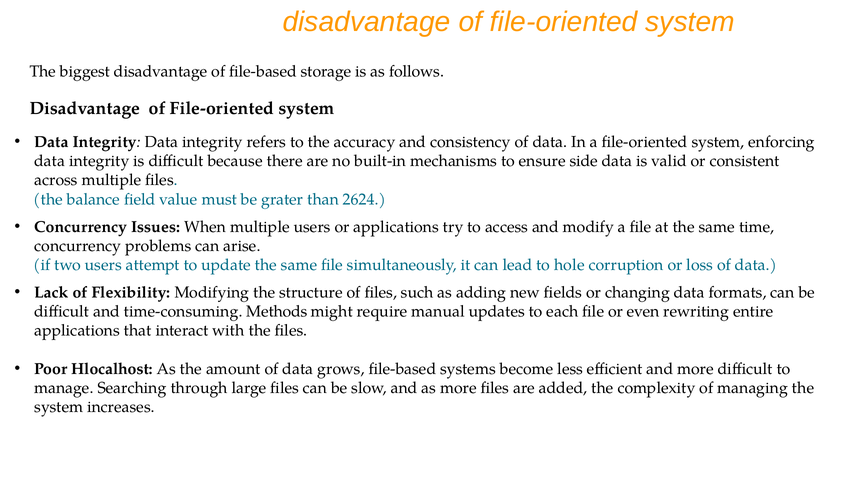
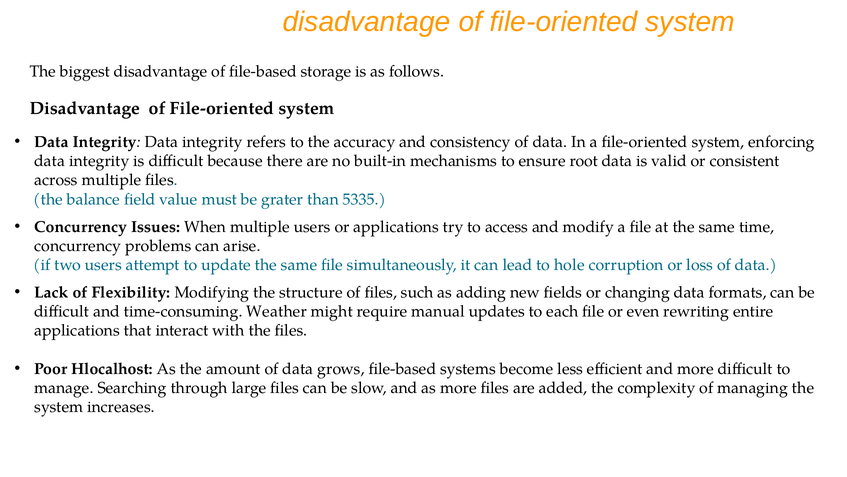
side: side -> root
2624: 2624 -> 5335
Methods: Methods -> Weather
